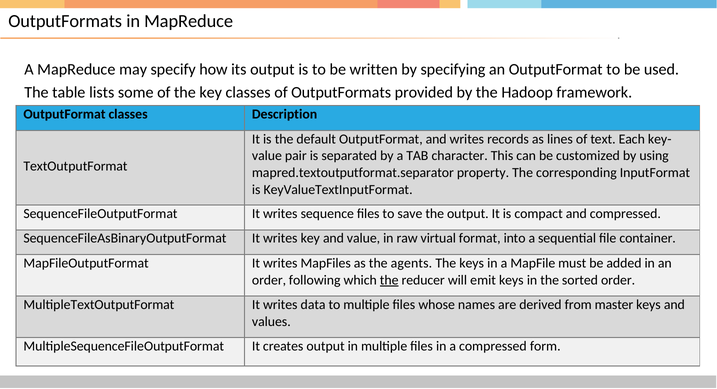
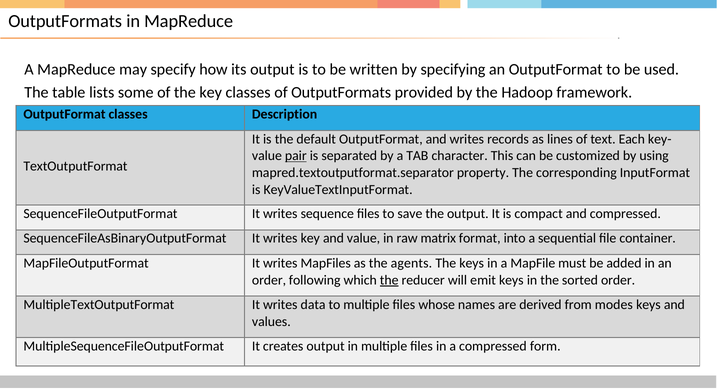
pair underline: none -> present
virtual: virtual -> matrix
master: master -> modes
